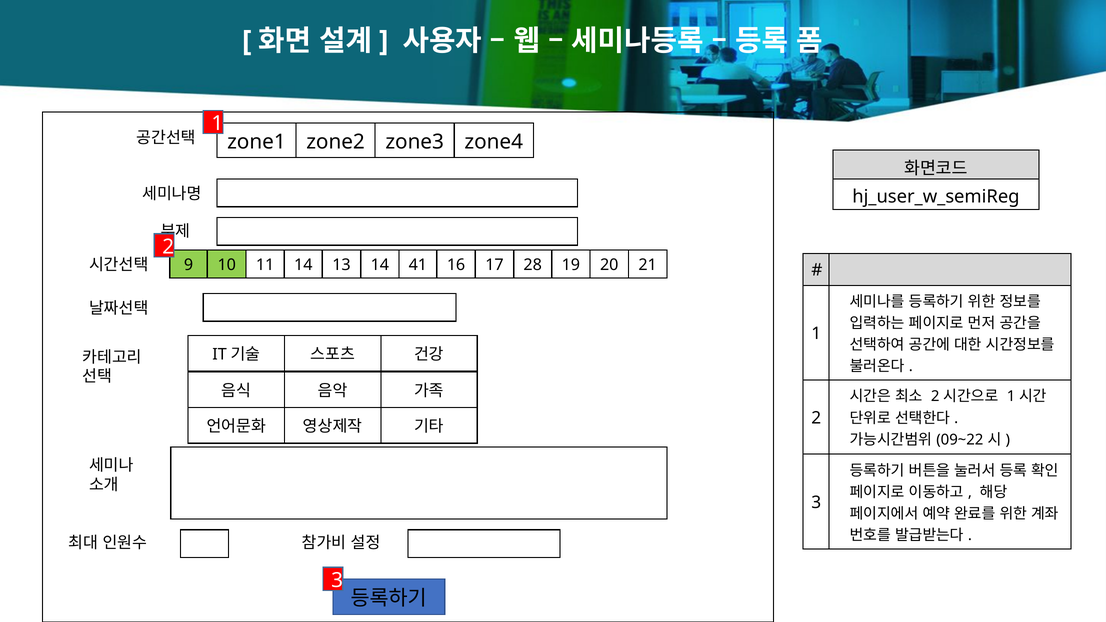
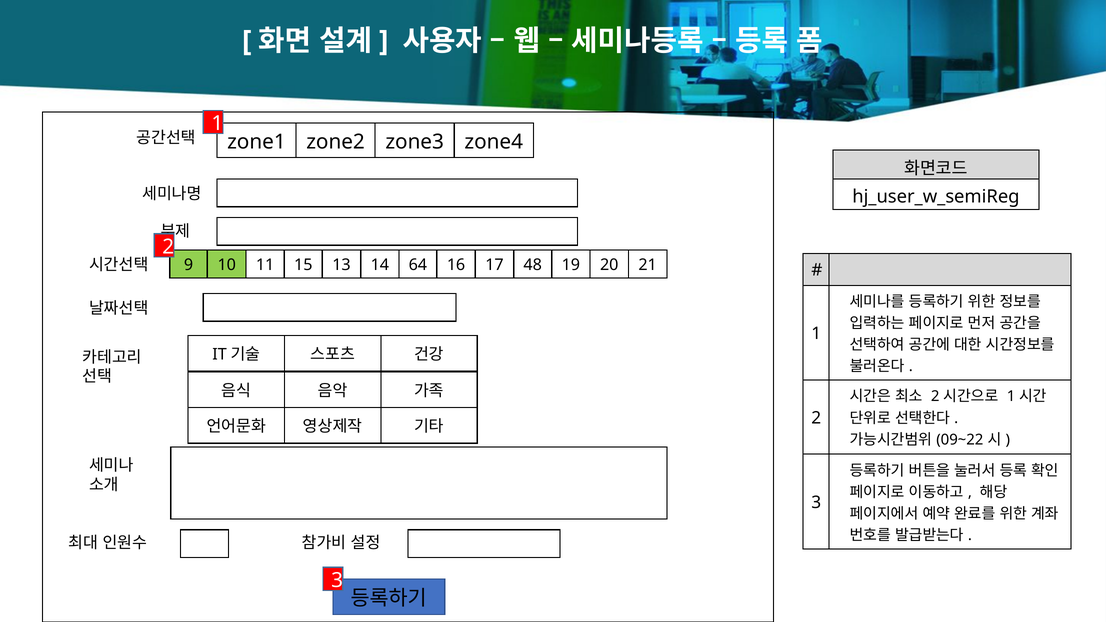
11 14: 14 -> 15
41: 41 -> 64
28: 28 -> 48
